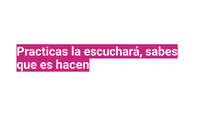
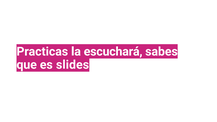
hacen: hacen -> slides
